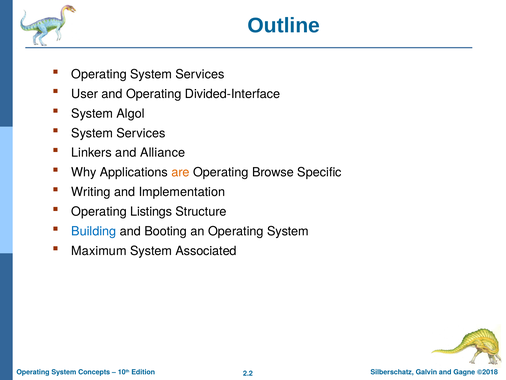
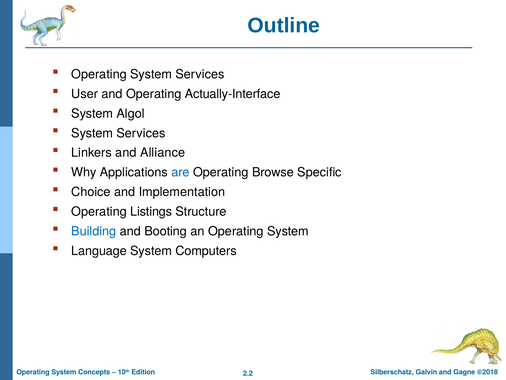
Divided-Interface: Divided-Interface -> Actually-Interface
are colour: orange -> blue
Writing: Writing -> Choice
Maximum: Maximum -> Language
Associated: Associated -> Computers
